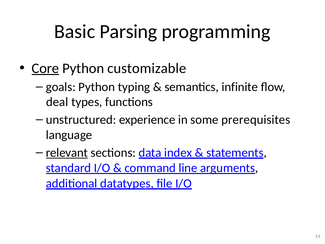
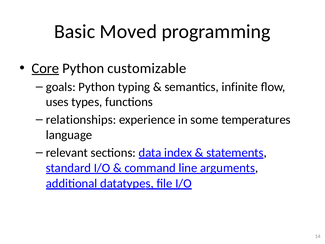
Parsing: Parsing -> Moved
deal: deal -> uses
unstructured: unstructured -> relationships
prerequisites: prerequisites -> temperatures
relevant underline: present -> none
